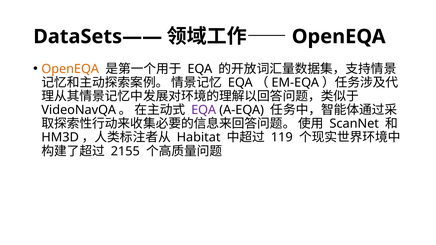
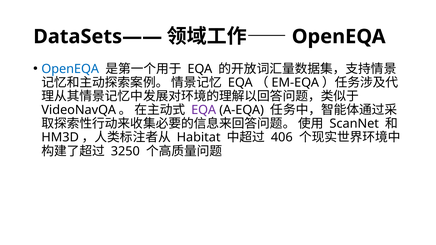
OpenEQA at (70, 69) colour: orange -> blue
119: 119 -> 406
2155: 2155 -> 3250
